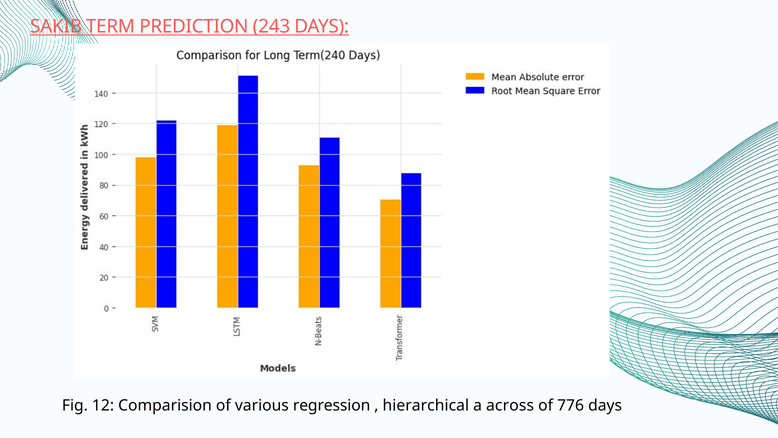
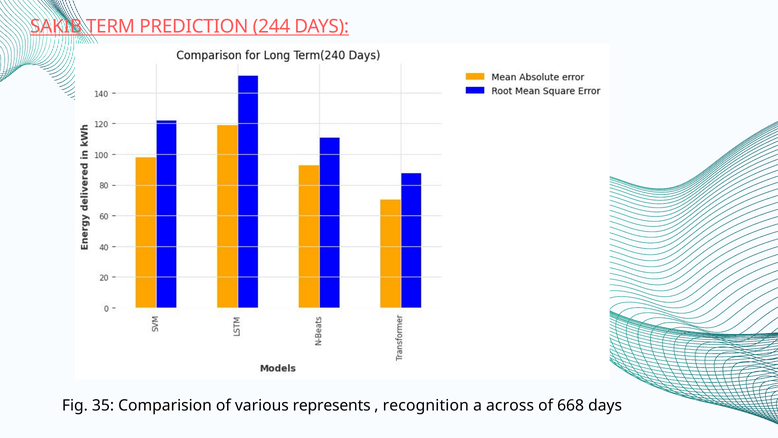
243: 243 -> 244
12: 12 -> 35
regression: regression -> represents
hierarchical: hierarchical -> recognition
776: 776 -> 668
